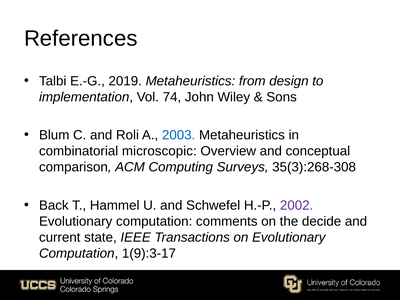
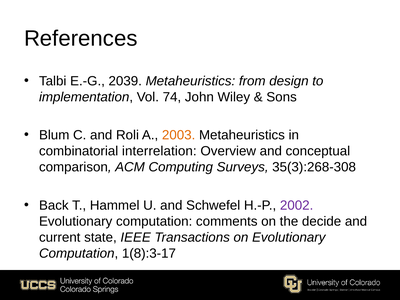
2019: 2019 -> 2039
2003 colour: blue -> orange
microscopic: microscopic -> interrelation
1(9):3-17: 1(9):3-17 -> 1(8):3-17
